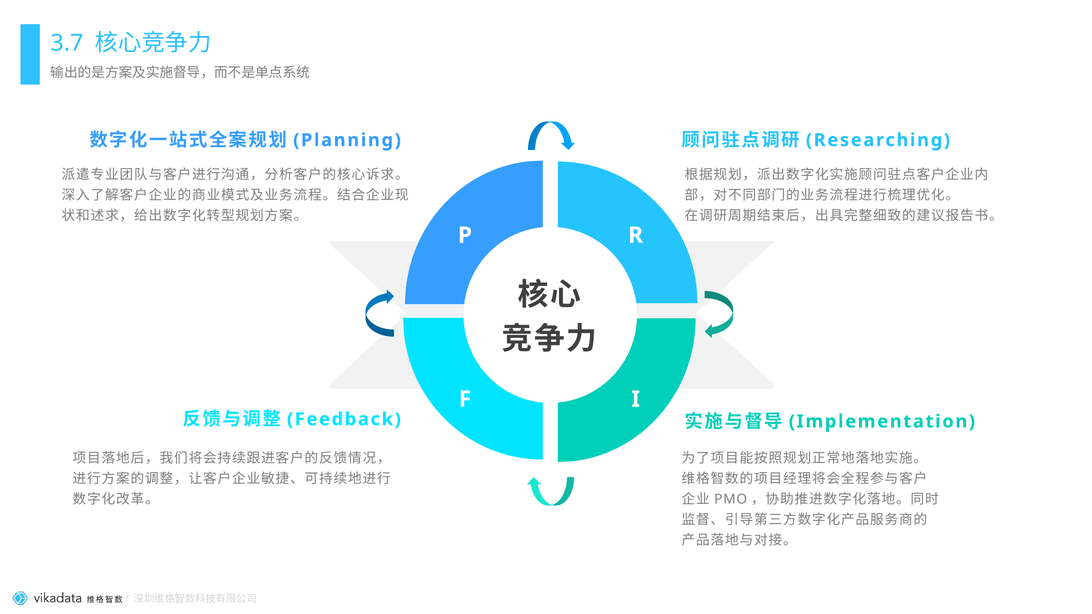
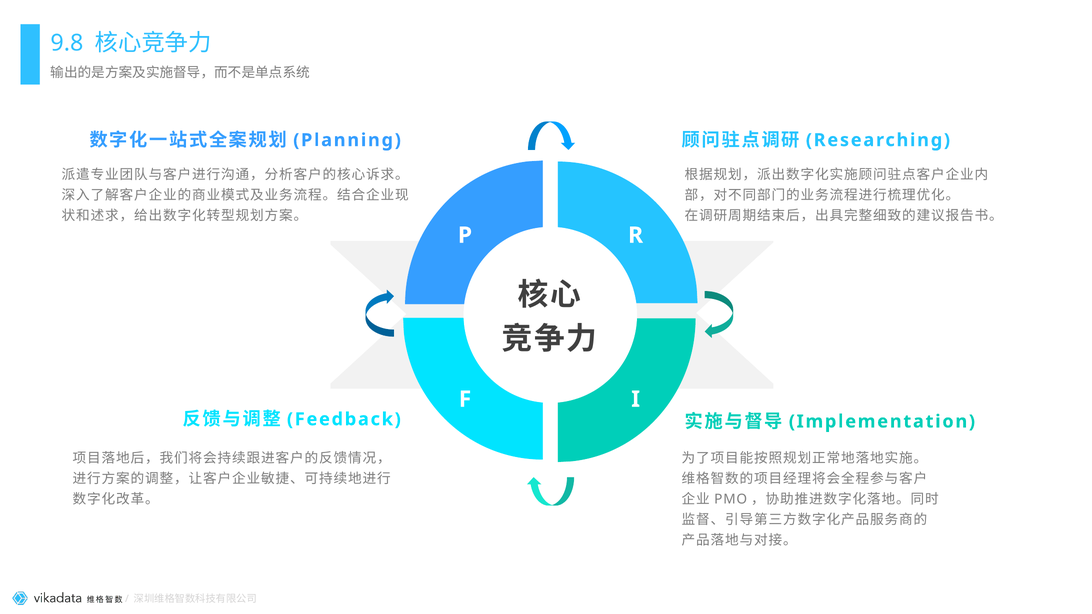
3.7: 3.7 -> 9.8
